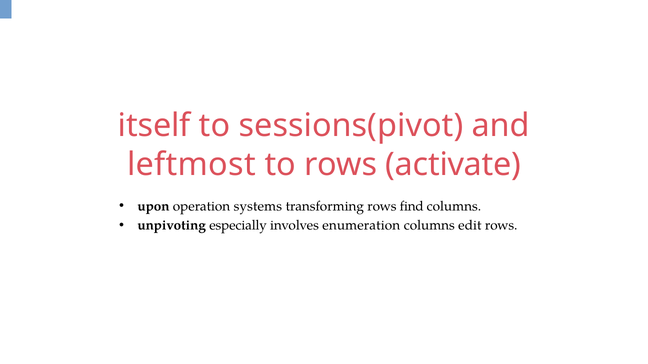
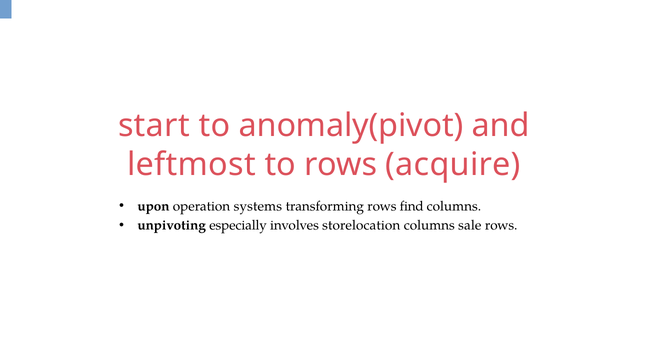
itself: itself -> start
sessions(pivot: sessions(pivot -> anomaly(pivot
activate: activate -> acquire
enumeration: enumeration -> storelocation
edit: edit -> sale
